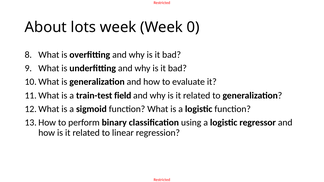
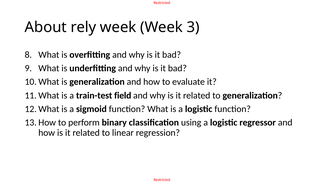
lots: lots -> rely
0: 0 -> 3
